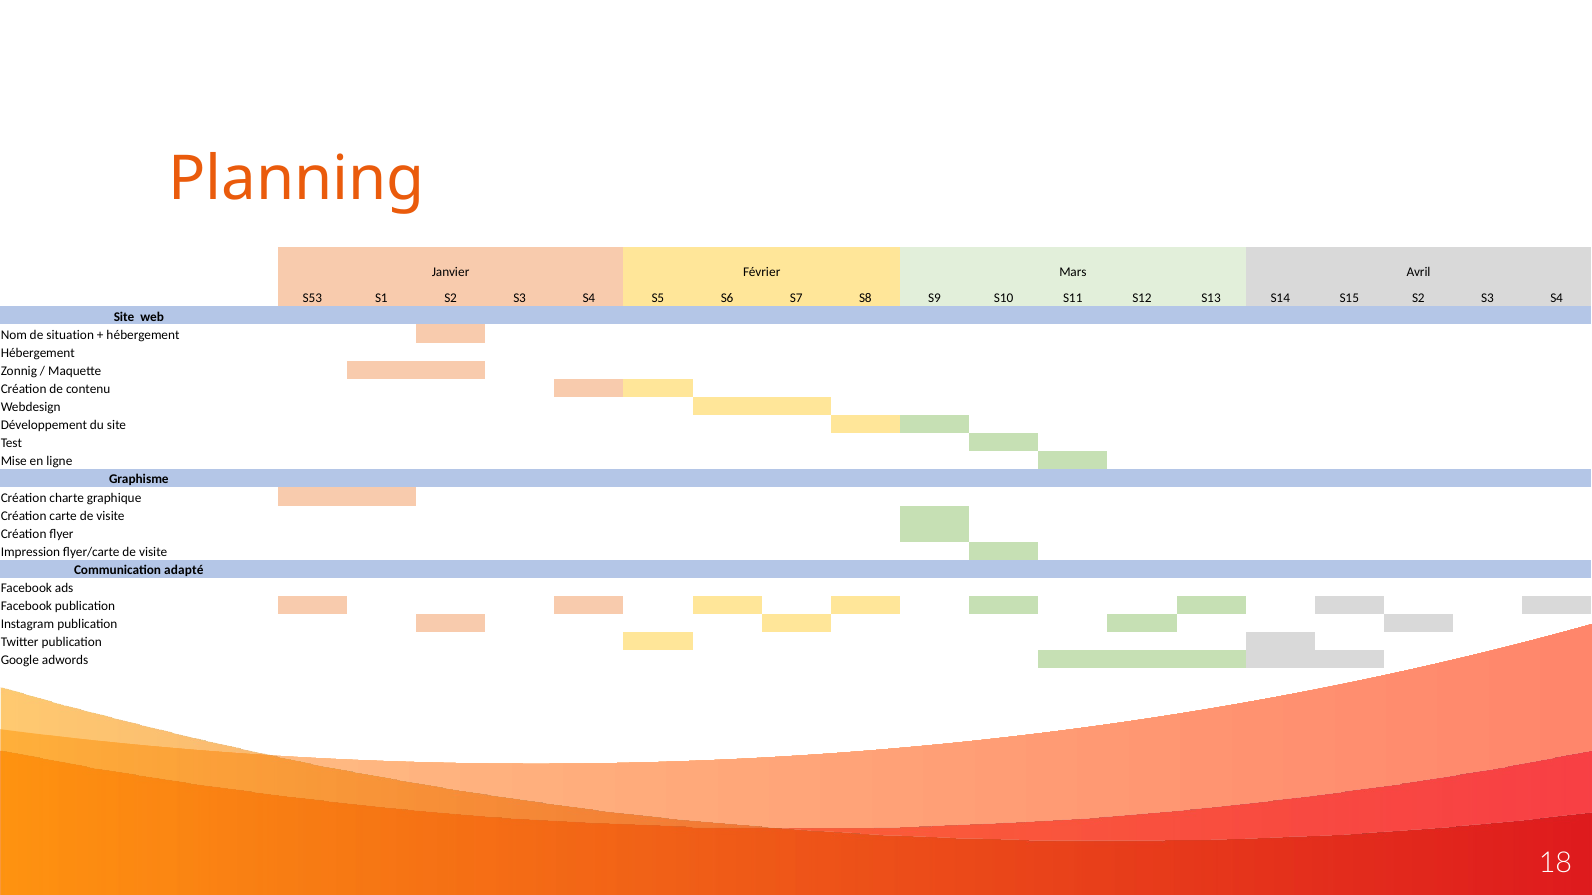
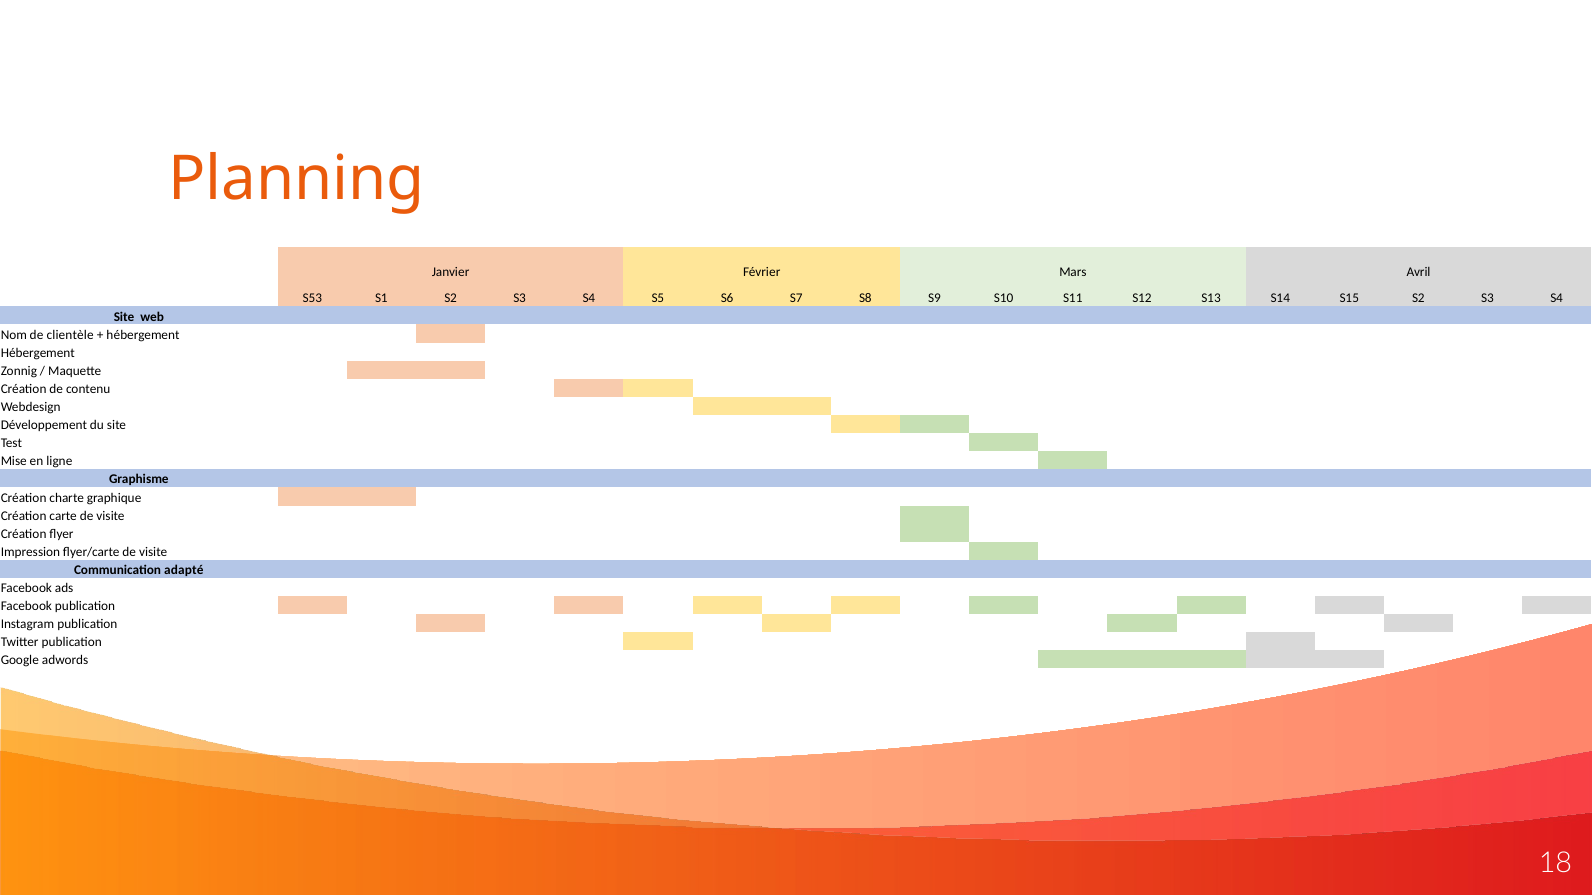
situation: situation -> clientèle
